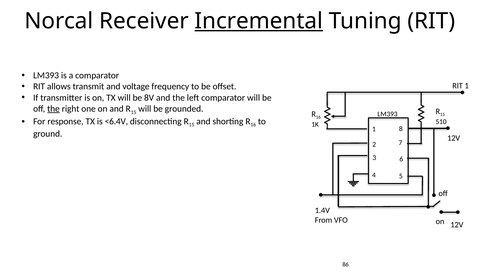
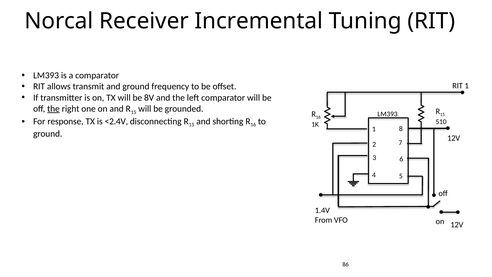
Incremental underline: present -> none
and voltage: voltage -> ground
<6.4V: <6.4V -> <2.4V
